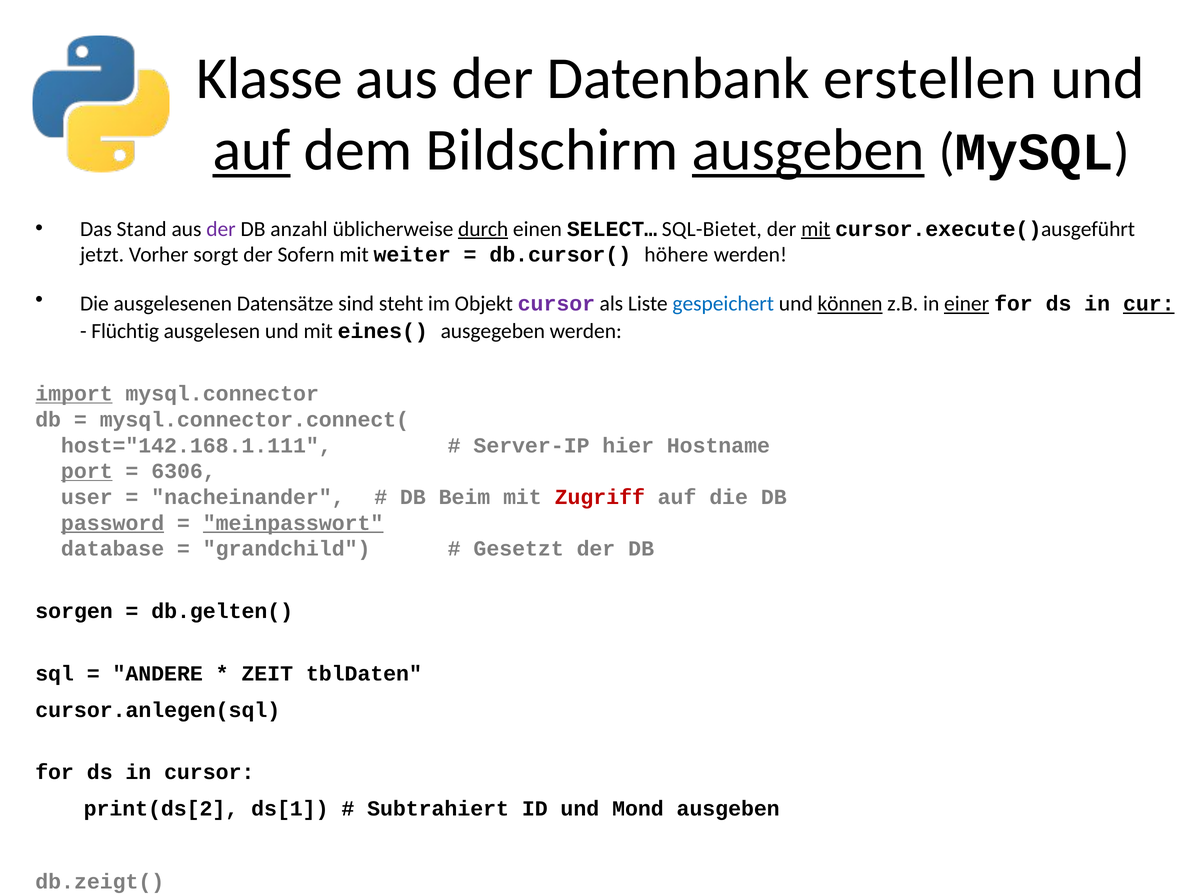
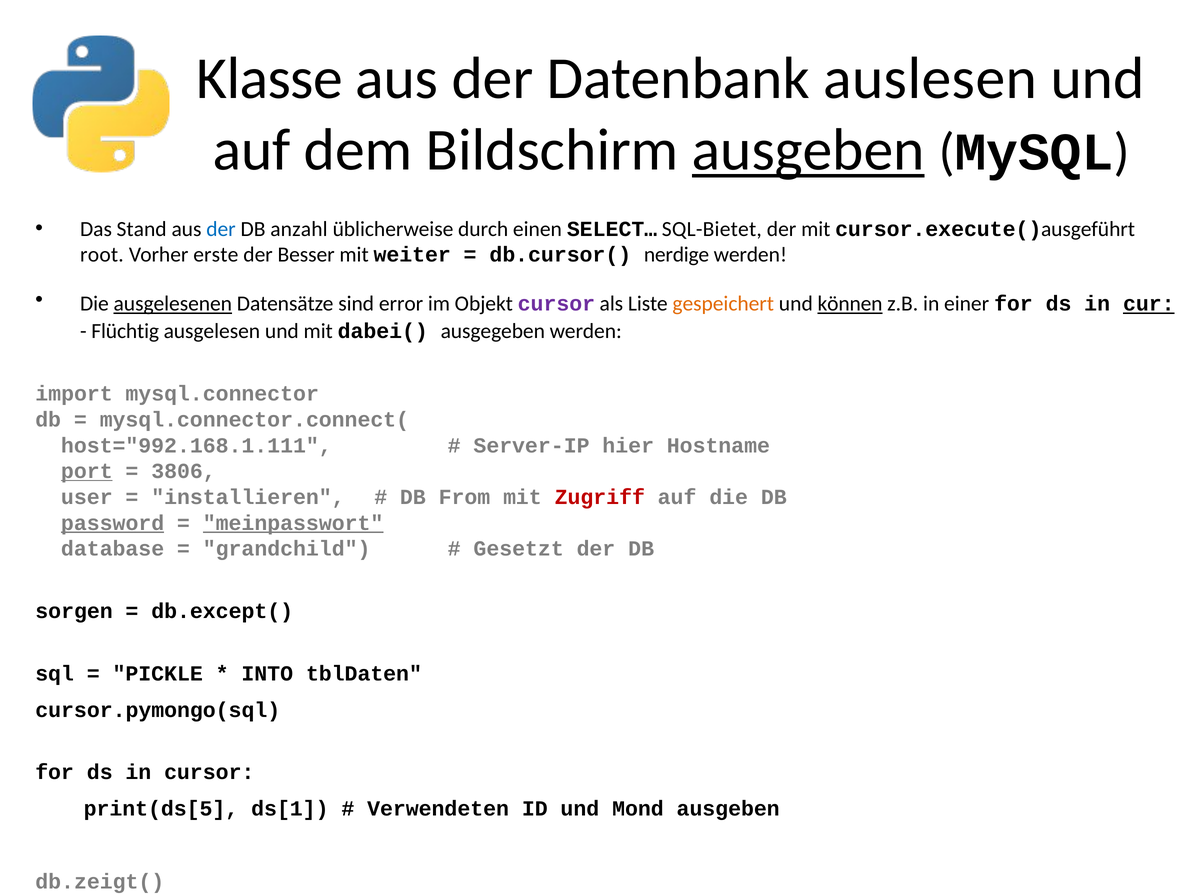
erstellen: erstellen -> auslesen
auf at (252, 150) underline: present -> none
der at (221, 229) colour: purple -> blue
durch underline: present -> none
mit at (816, 229) underline: present -> none
jetzt: jetzt -> root
sorgt: sorgt -> erste
Sofern: Sofern -> Besser
höhere: höhere -> nerdige
ausgelesenen underline: none -> present
steht: steht -> error
gespeichert colour: blue -> orange
einer underline: present -> none
eines(: eines( -> dabei(
import underline: present -> none
host="142.168.1.111: host="142.168.1.111 -> host="992.168.1.111
6306: 6306 -> 3806
nacheinander: nacheinander -> installieren
Beim: Beim -> From
db.gelten(: db.gelten( -> db.except(
ANDERE: ANDERE -> PICKLE
ZEIT: ZEIT -> INTO
cursor.anlegen(sql: cursor.anlegen(sql -> cursor.pymongo(sql
print(ds[2: print(ds[2 -> print(ds[5
Subtrahiert: Subtrahiert -> Verwendeten
